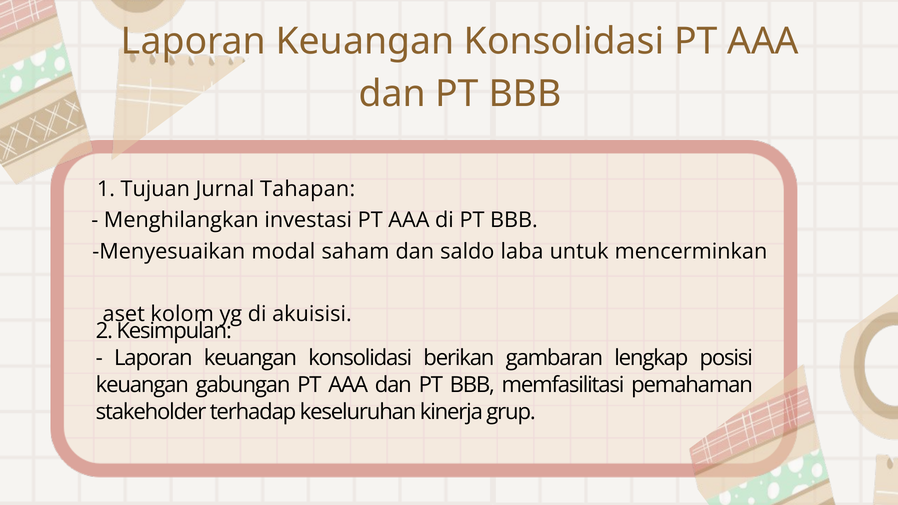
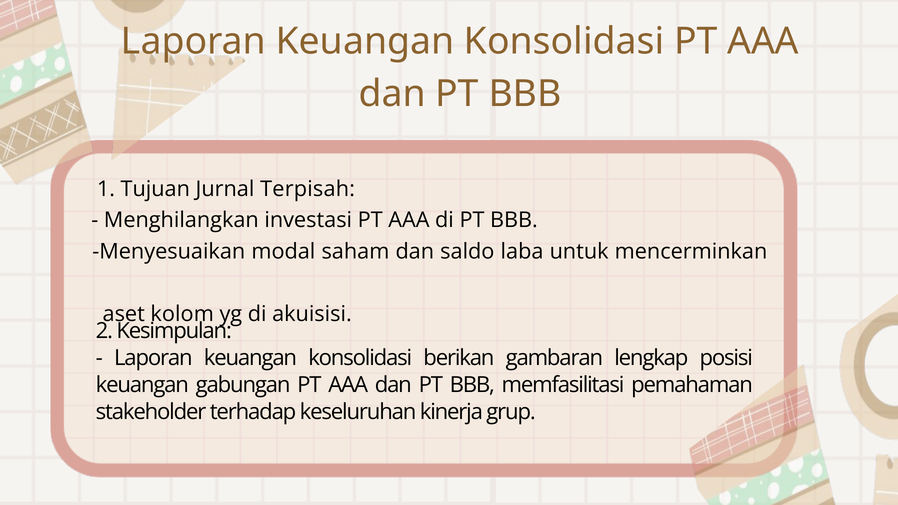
Tahapan: Tahapan -> Terpisah
